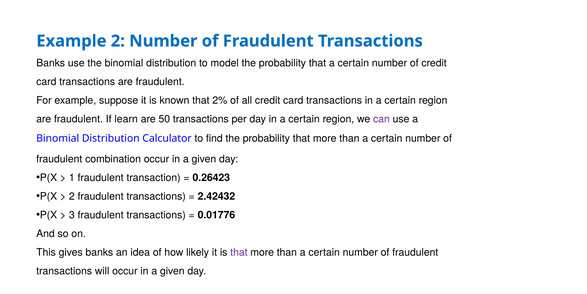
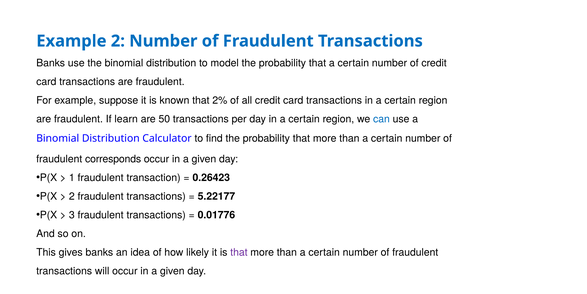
can colour: purple -> blue
combination: combination -> corresponds
2.42432: 2.42432 -> 5.22177
